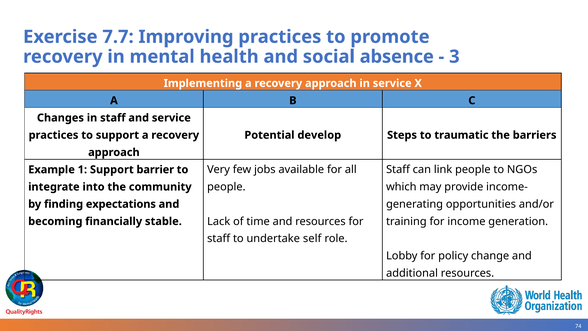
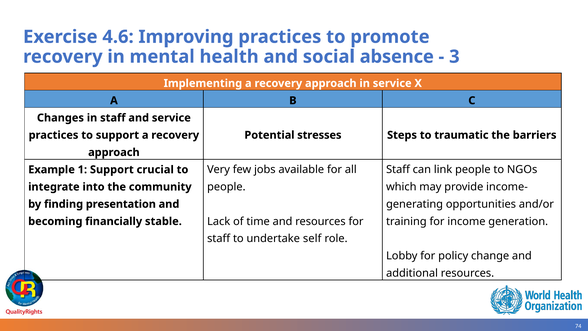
7.7: 7.7 -> 4.6
develop: develop -> stresses
barrier: barrier -> crucial
expectations: expectations -> presentation
